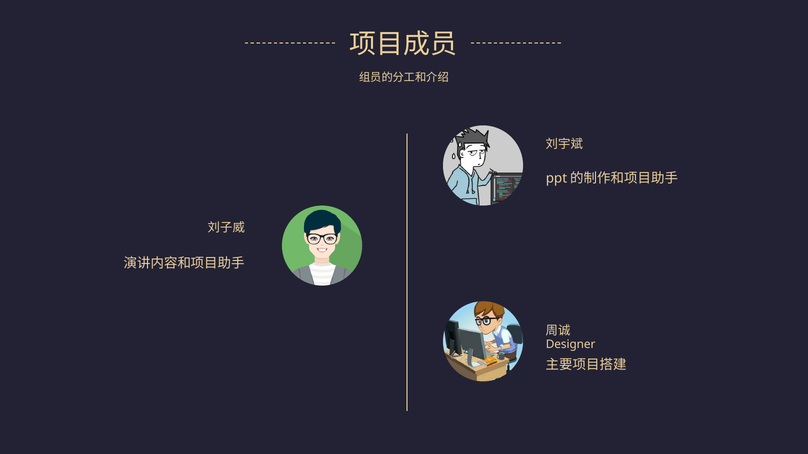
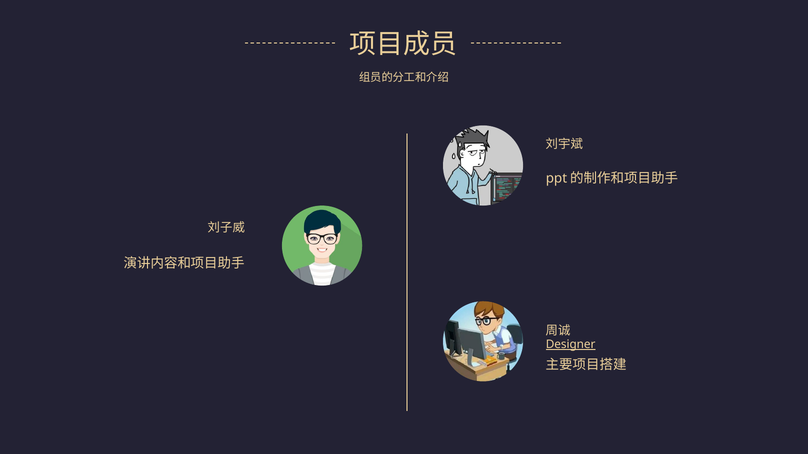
Designer underline: none -> present
